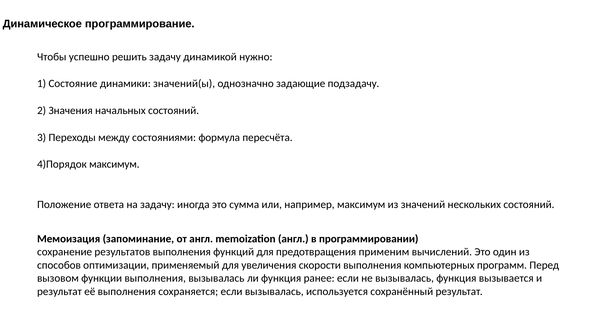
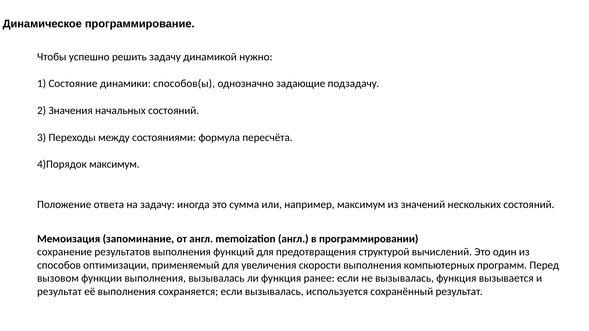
значений(ы: значений(ы -> способов(ы
применим: применим -> структурой
